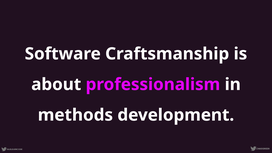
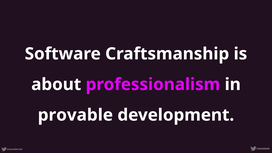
methods: methods -> provable
